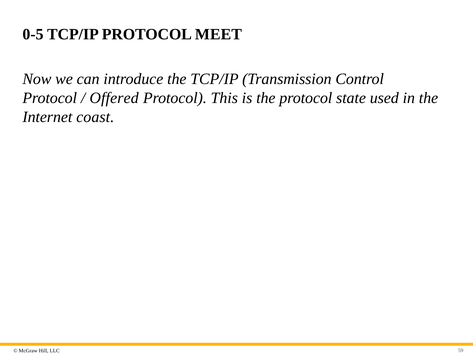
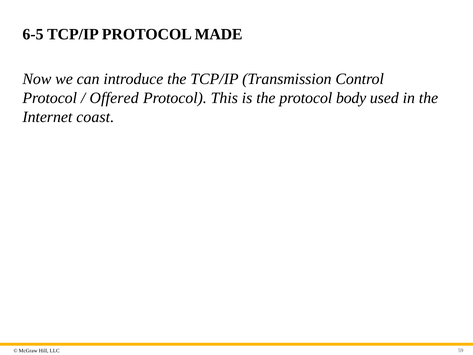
0-5: 0-5 -> 6-5
MEET: MEET -> MADE
state: state -> body
